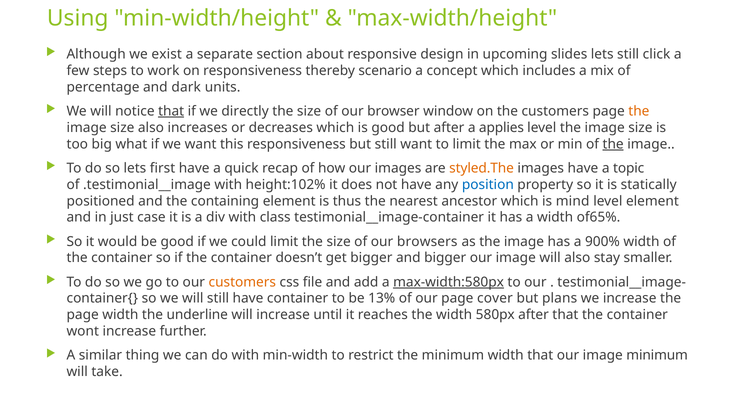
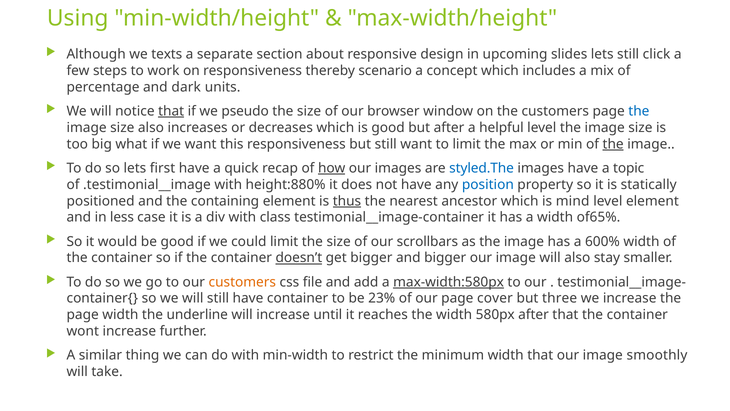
exist: exist -> texts
directly: directly -> pseudo
the at (639, 111) colour: orange -> blue
applies: applies -> helpful
how underline: none -> present
styled.The colour: orange -> blue
height:102%: height:102% -> height:880%
thus underline: none -> present
just: just -> less
browsers: browsers -> scrollbars
900%: 900% -> 600%
doesn’t underline: none -> present
13%: 13% -> 23%
plans: plans -> three
image minimum: minimum -> smoothly
